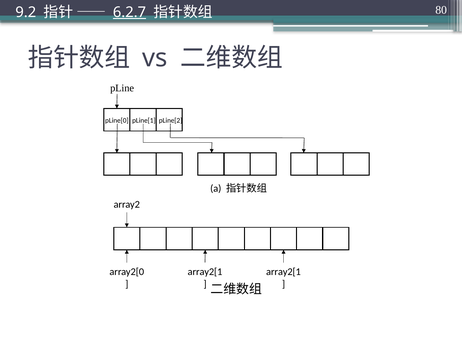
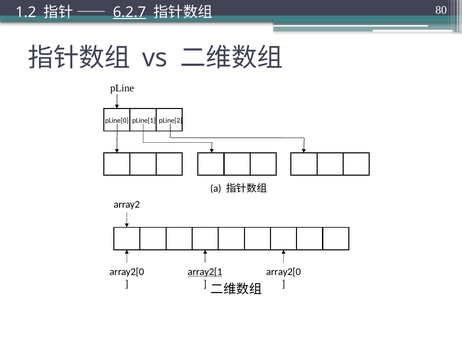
9.2: 9.2 -> 1.2
array2[1 at (205, 271) underline: none -> present
array2[1 at (283, 271): array2[1 -> array2[0
